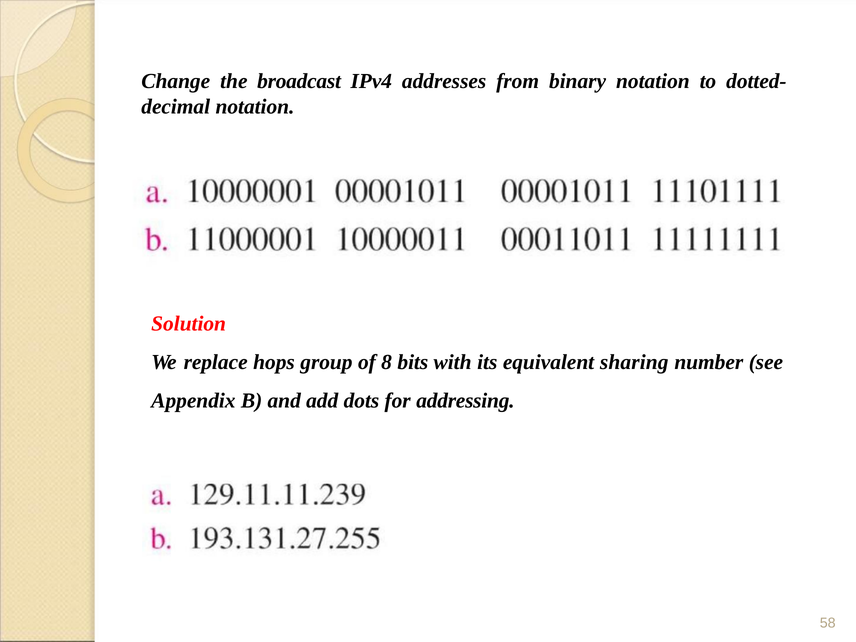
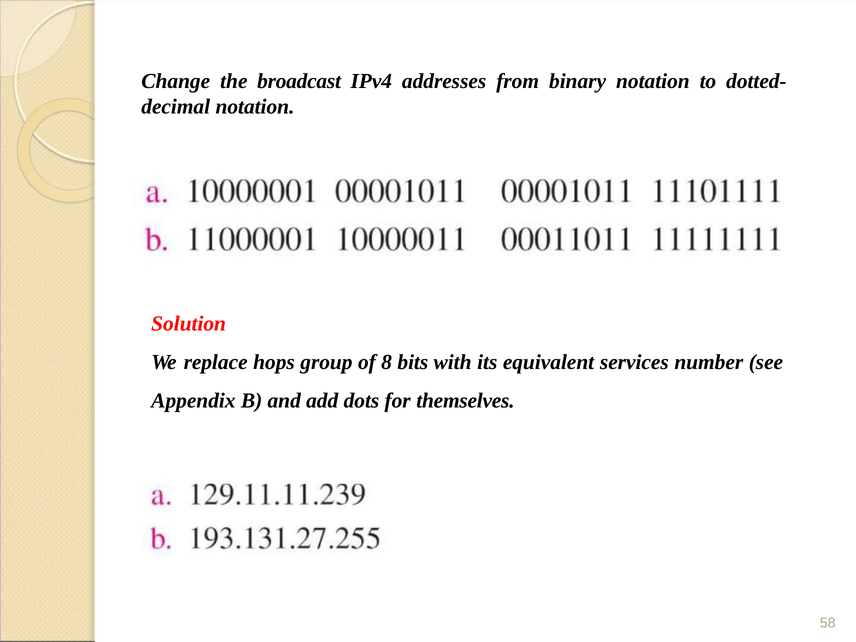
sharing: sharing -> services
addressing: addressing -> themselves
